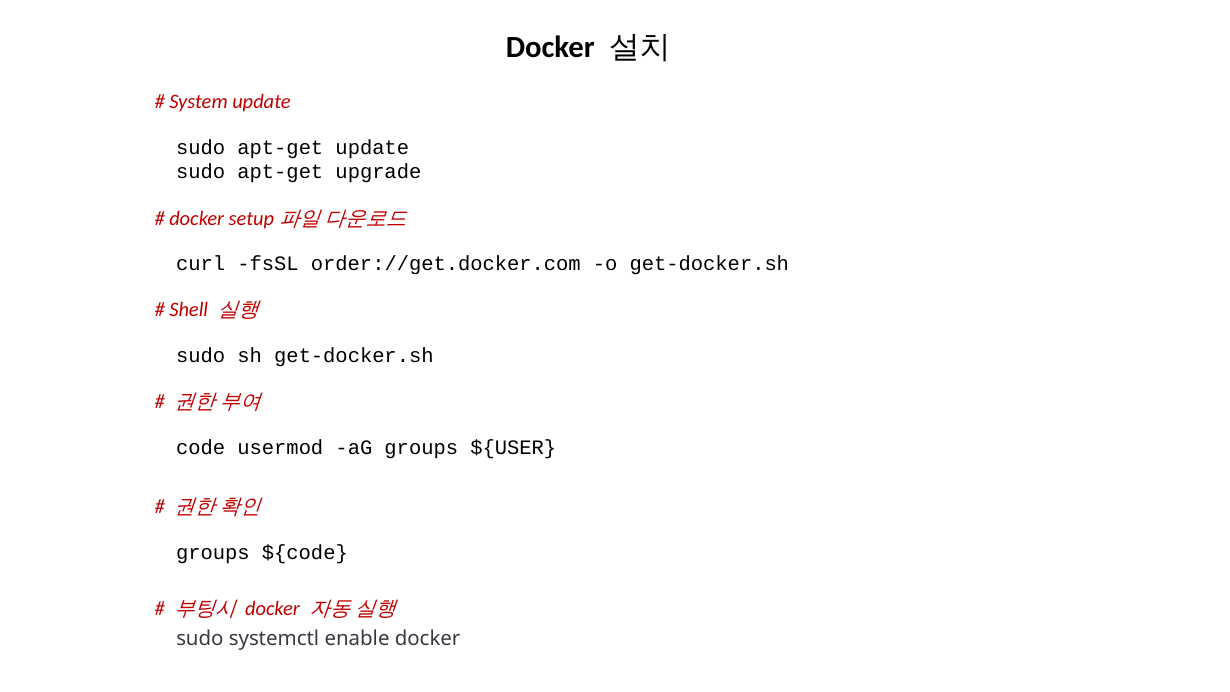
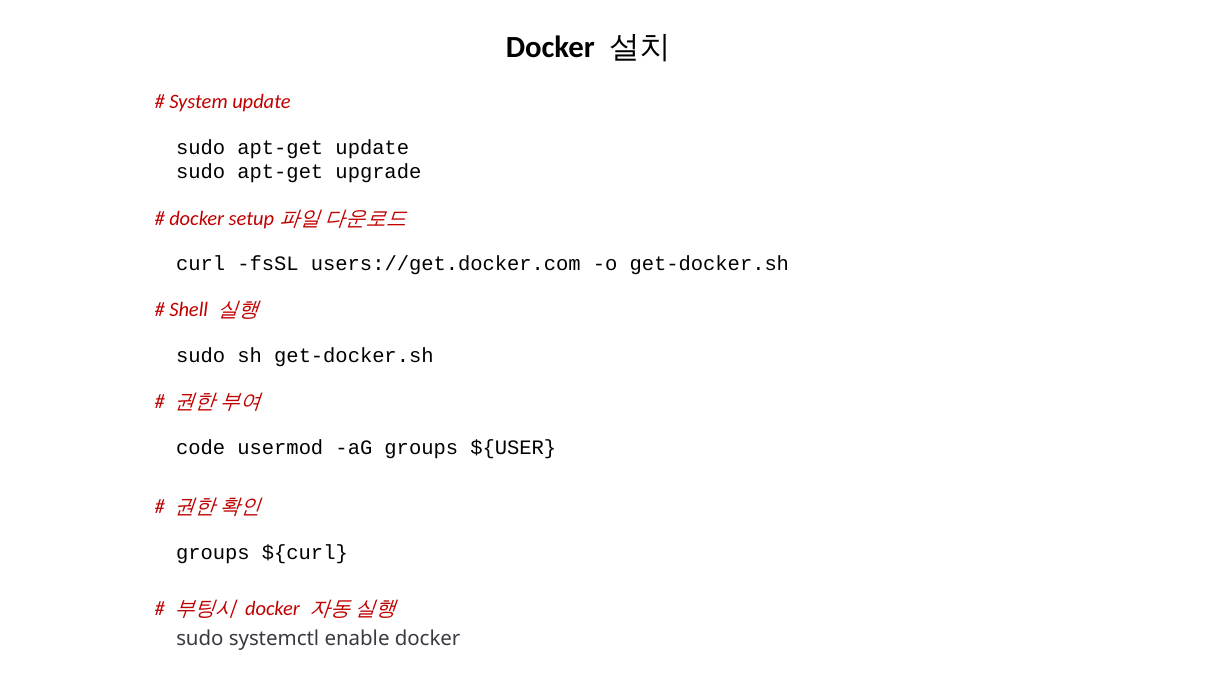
order://get.docker.com: order://get.docker.com -> users://get.docker.com
${code: ${code -> ${curl
